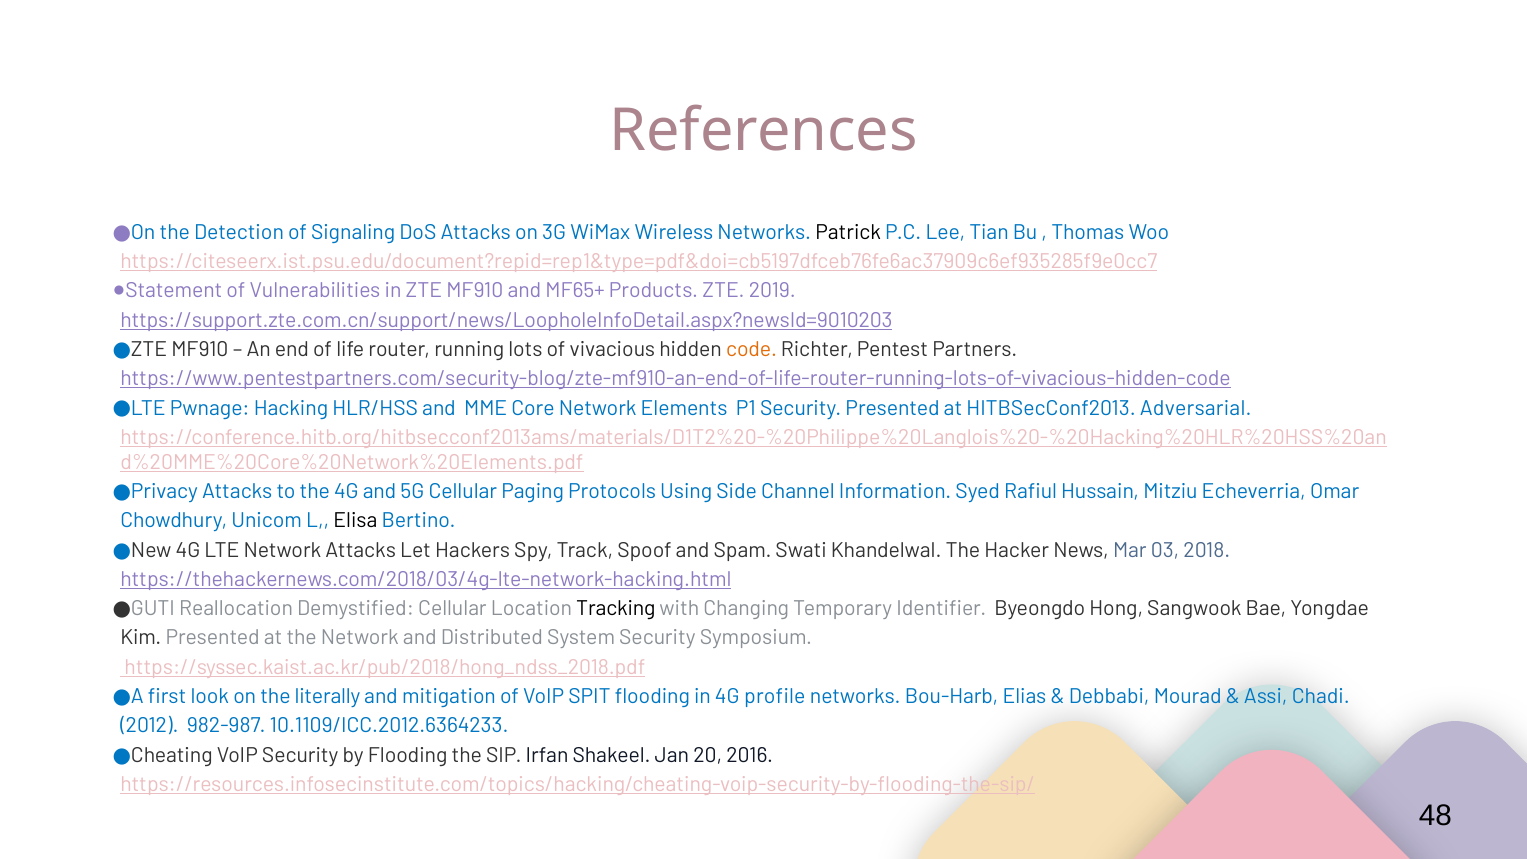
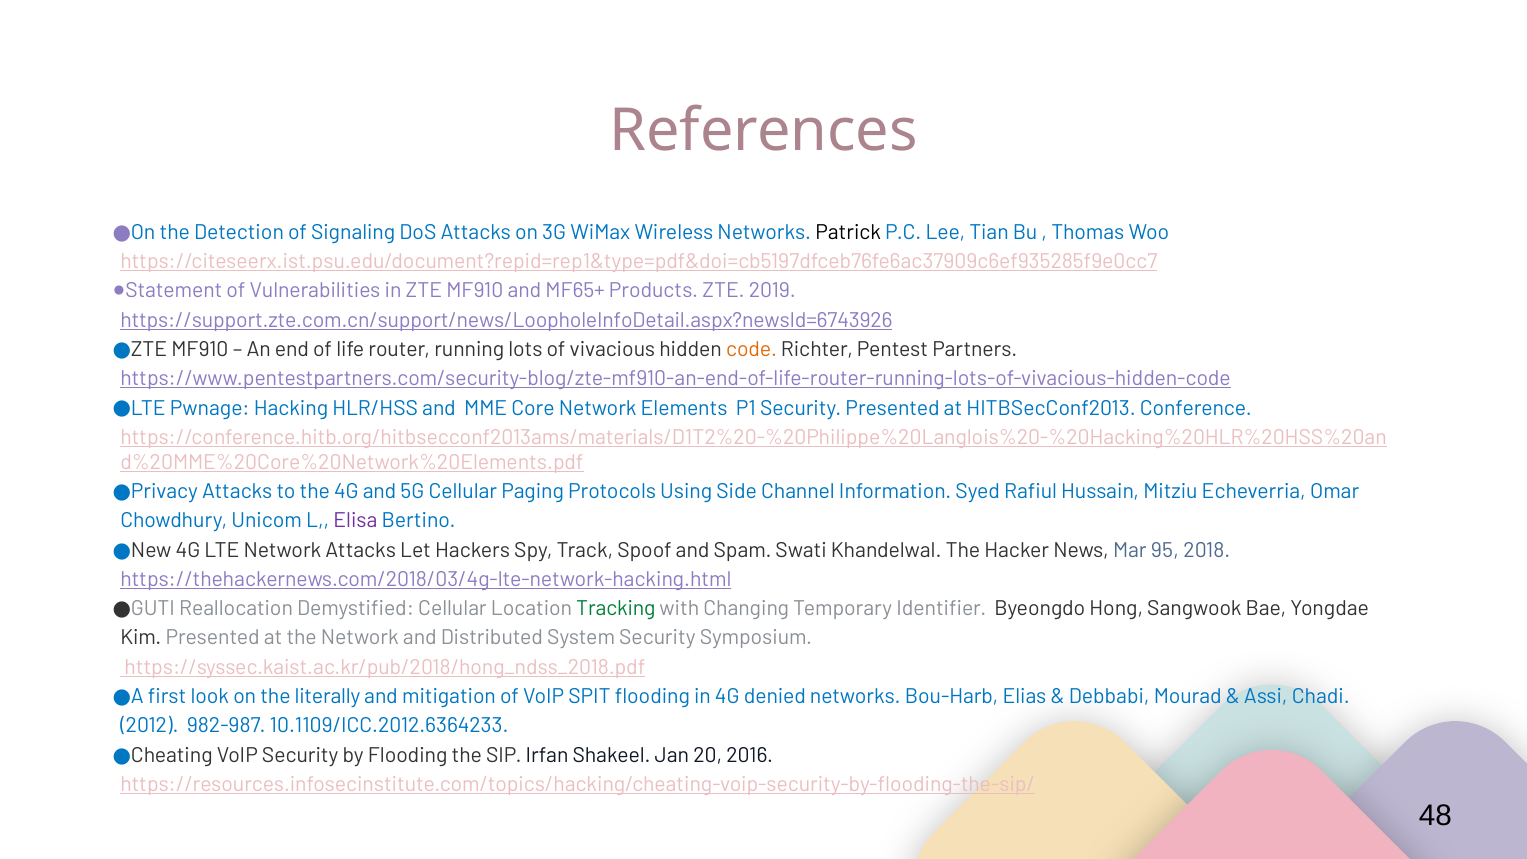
https://support.zte.com.cn/support/news/LoopholeInfoDetail.aspx?newsId=9010203: https://support.zte.com.cn/support/news/LoopholeInfoDetail.aspx?newsId=9010203 -> https://support.zte.com.cn/support/news/LoopholeInfoDetail.aspx?newsId=6743926
Adversarial: Adversarial -> Conference
Elisa colour: black -> purple
03: 03 -> 95
Tracking colour: black -> green
profile: profile -> denied
